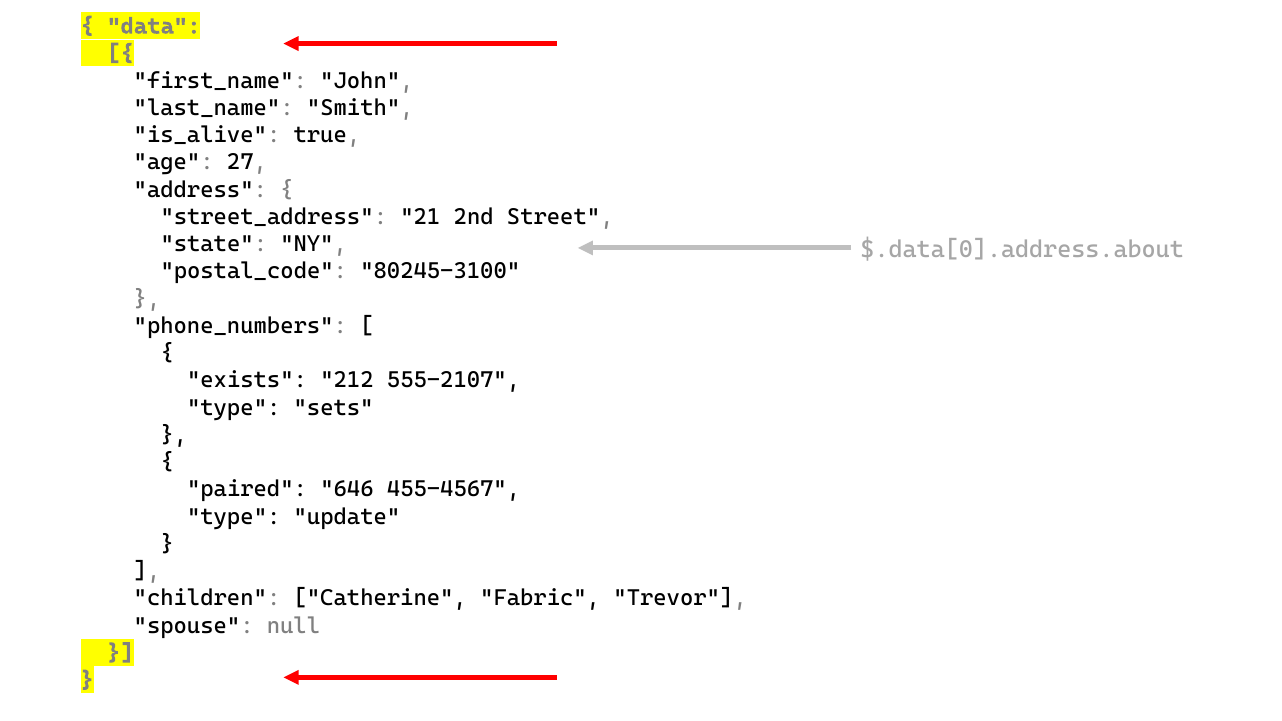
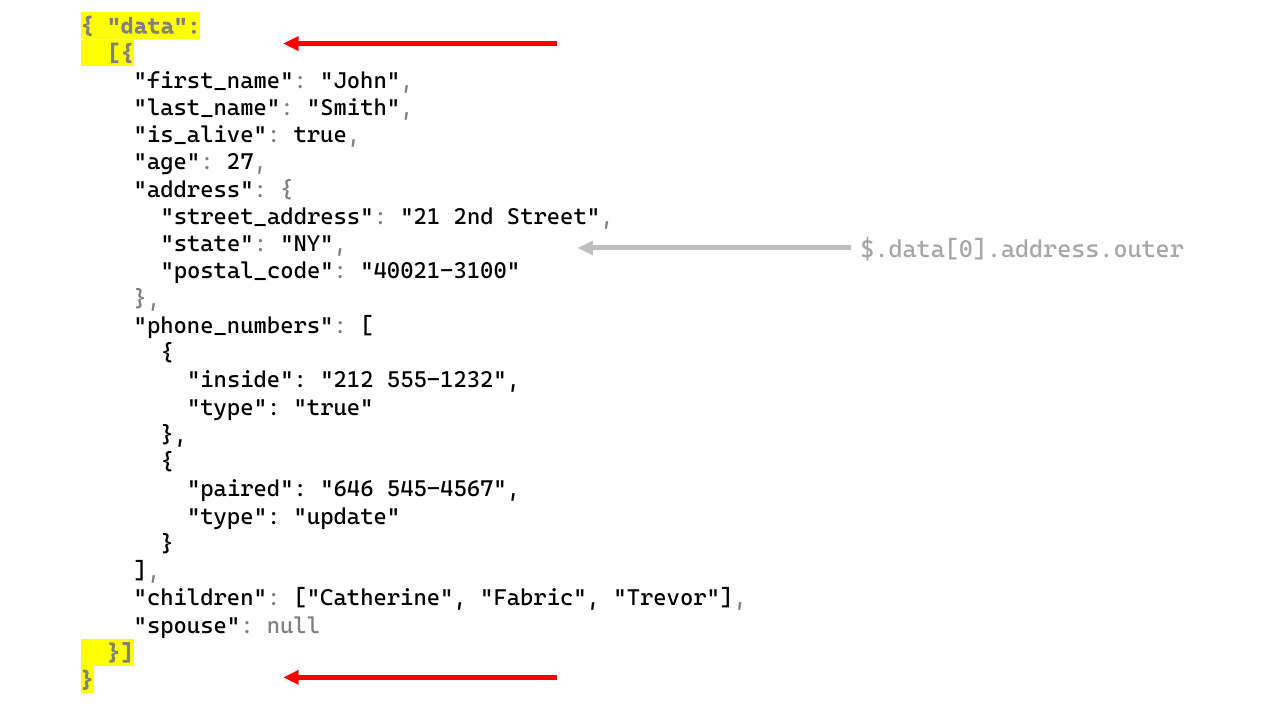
$.data[0].address.about: $.data[0].address.about -> $.data[0].address.outer
80245-3100: 80245-3100 -> 40021-3100
exists: exists -> inside
555-2107: 555-2107 -> 555-1232
type sets: sets -> true
455-4567: 455-4567 -> 545-4567
